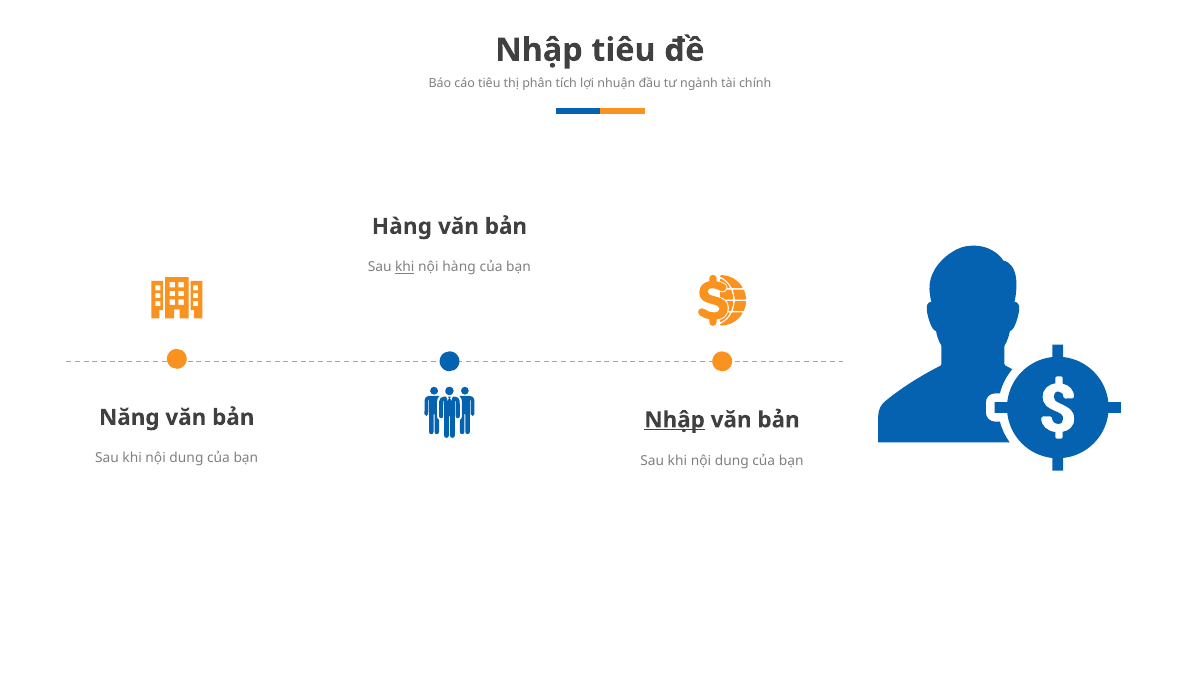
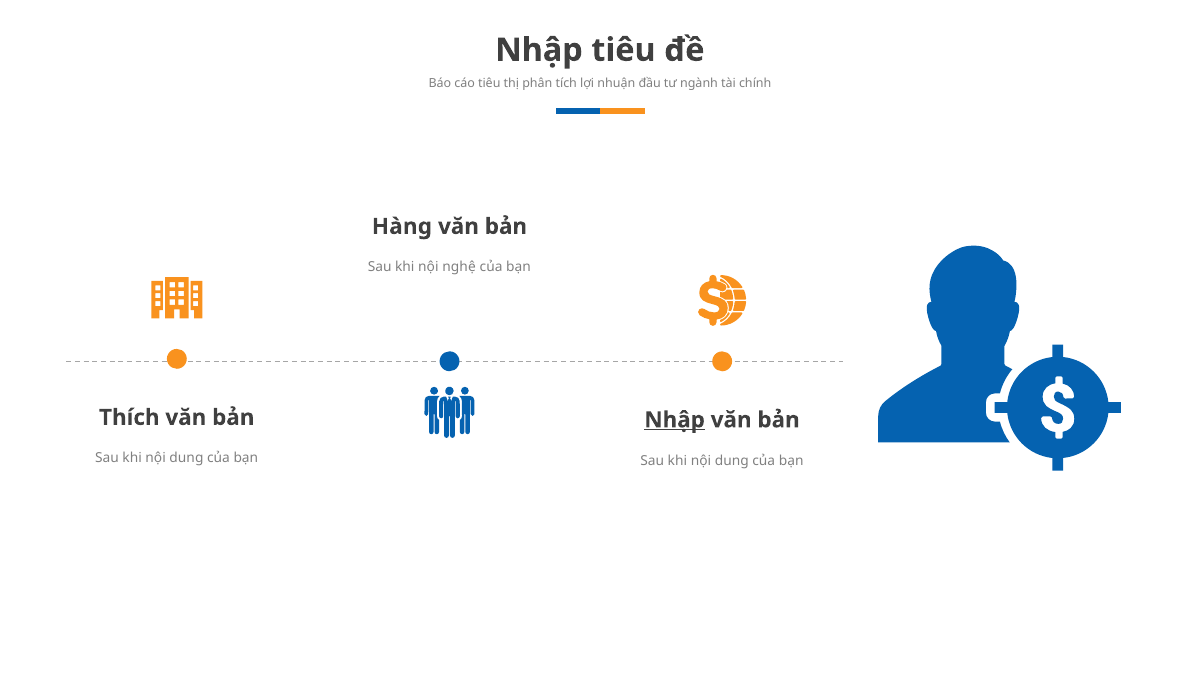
khi at (405, 267) underline: present -> none
nội hàng: hàng -> nghệ
Năng: Năng -> Thích
